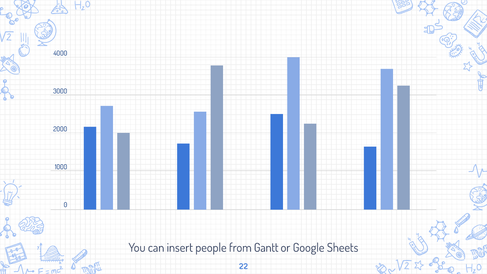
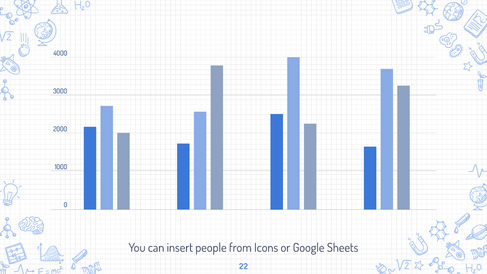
Gantt: Gantt -> Icons
